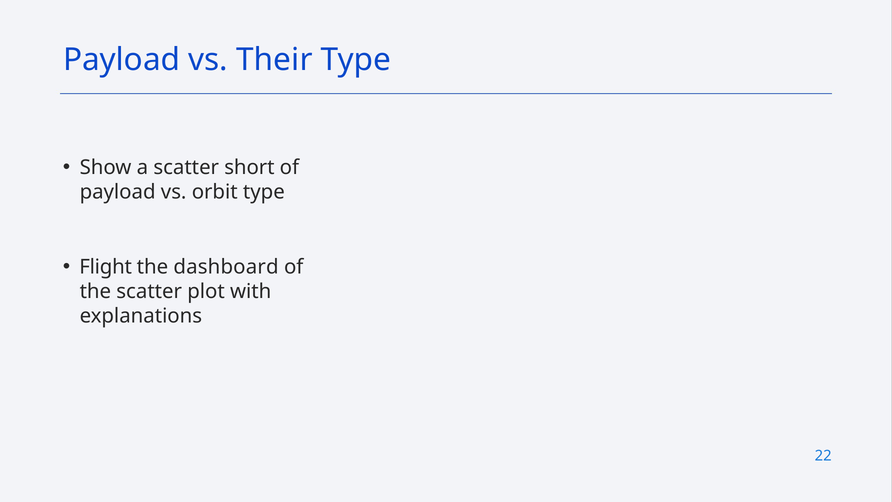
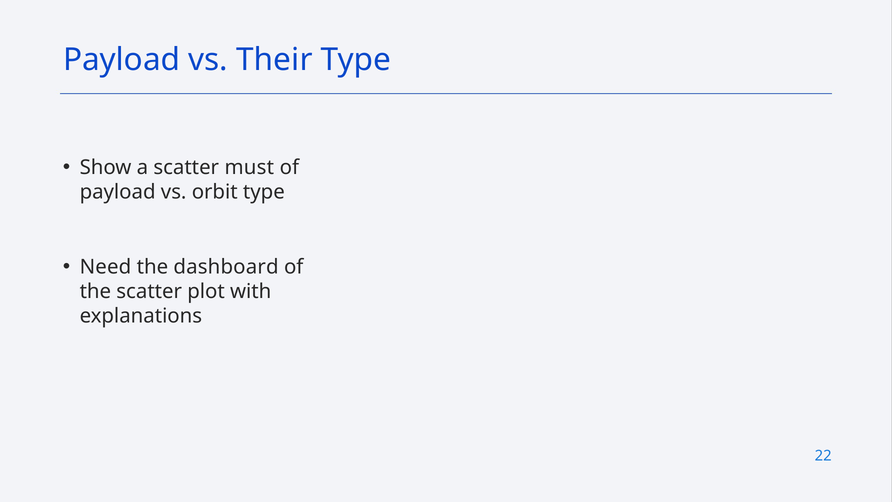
short: short -> must
Flight: Flight -> Need
